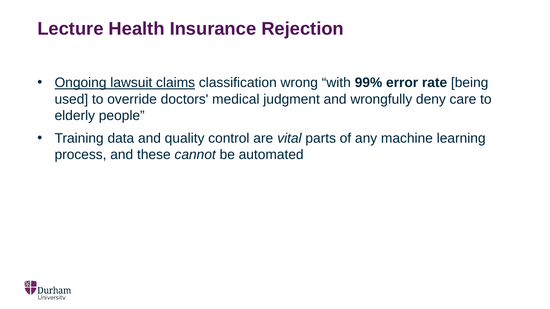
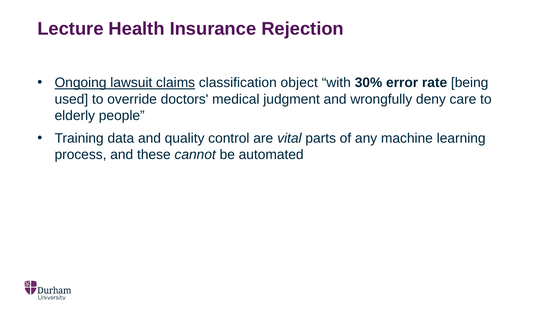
wrong: wrong -> object
99%: 99% -> 30%
